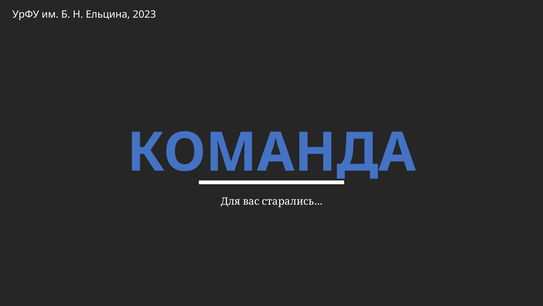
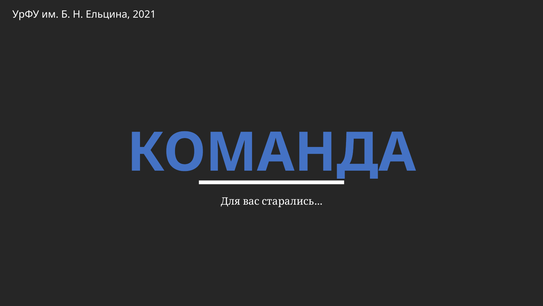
2023: 2023 -> 2021
